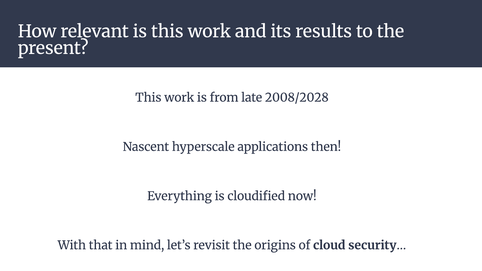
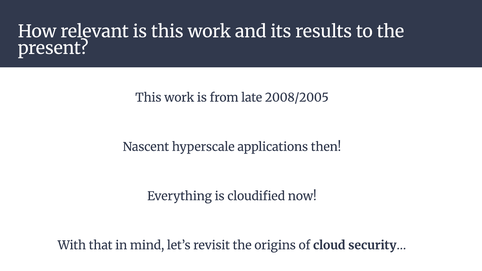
2008/2028: 2008/2028 -> 2008/2005
